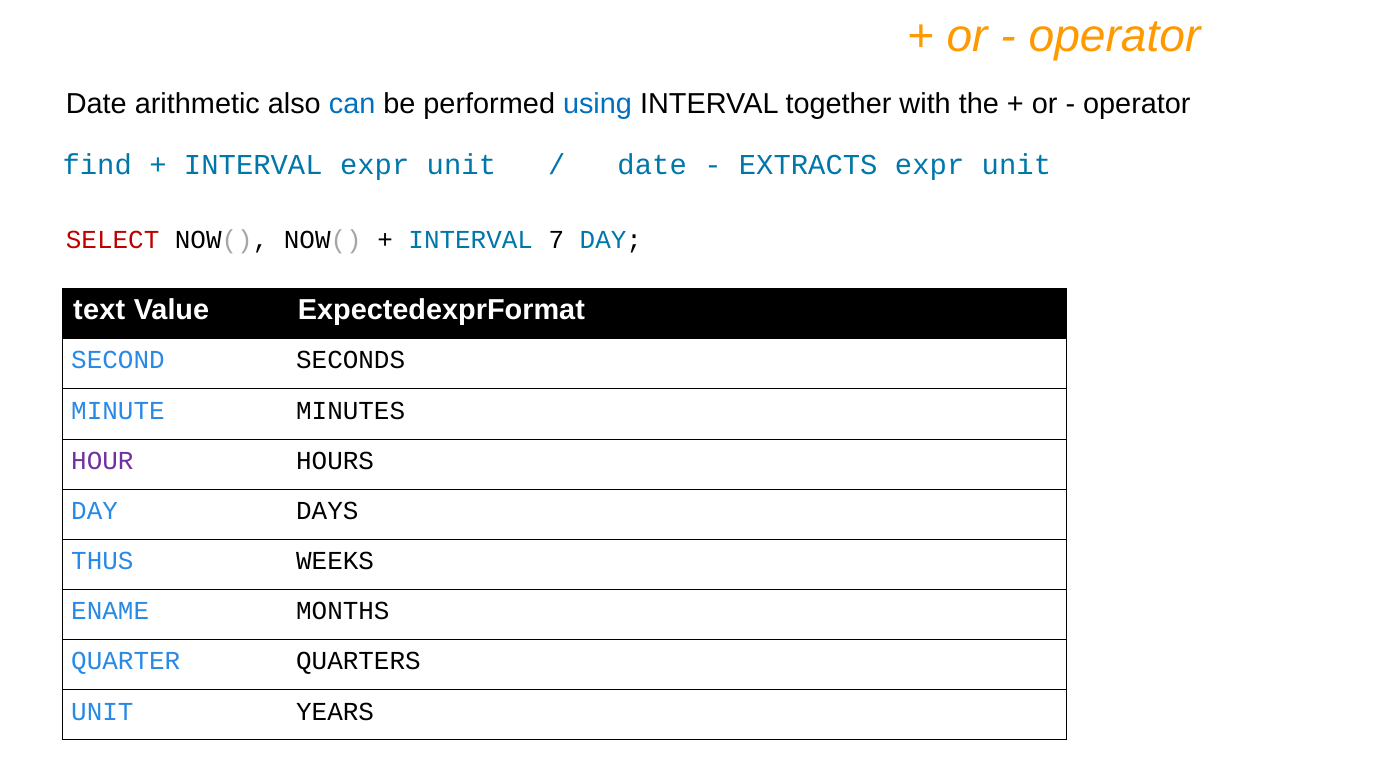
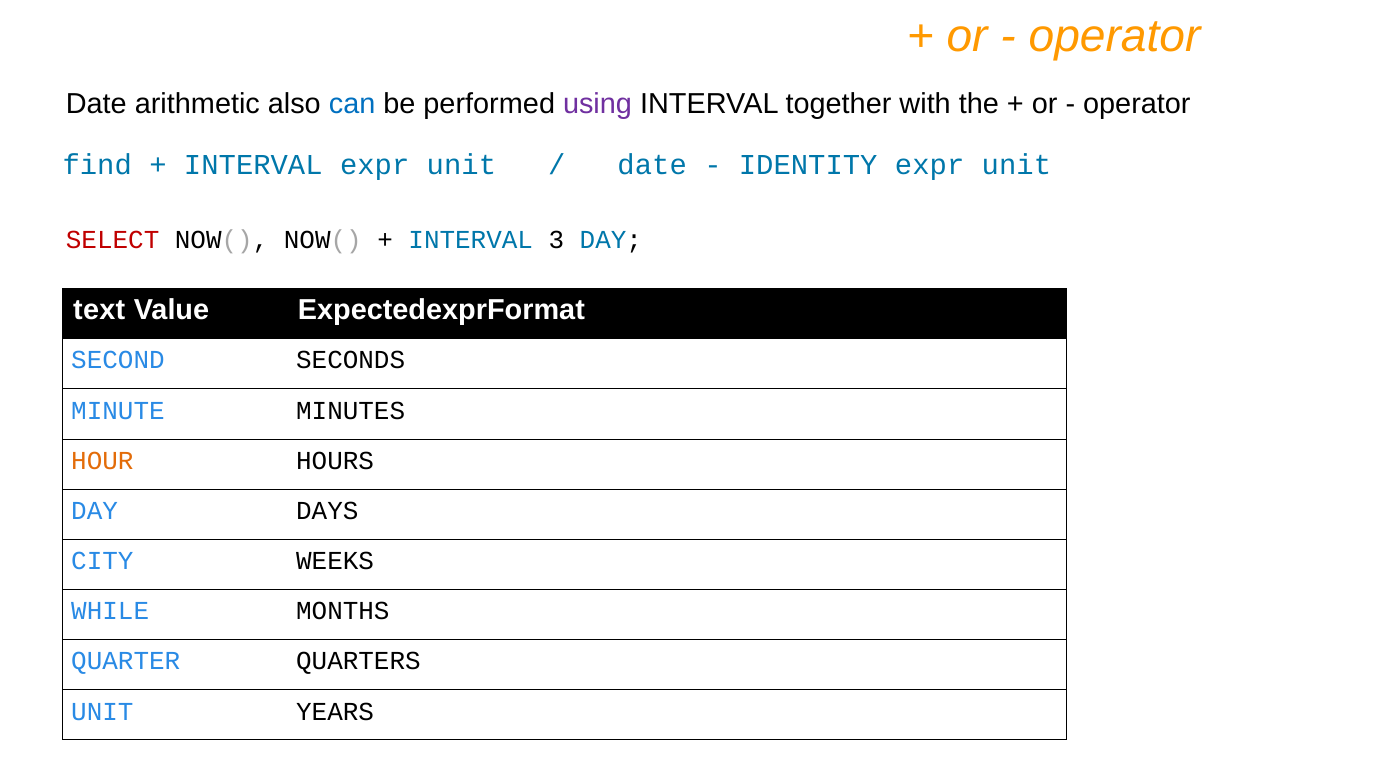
using colour: blue -> purple
EXTRACTS: EXTRACTS -> IDENTITY
7: 7 -> 3
HOUR colour: purple -> orange
THUS: THUS -> CITY
ENAME: ENAME -> WHILE
